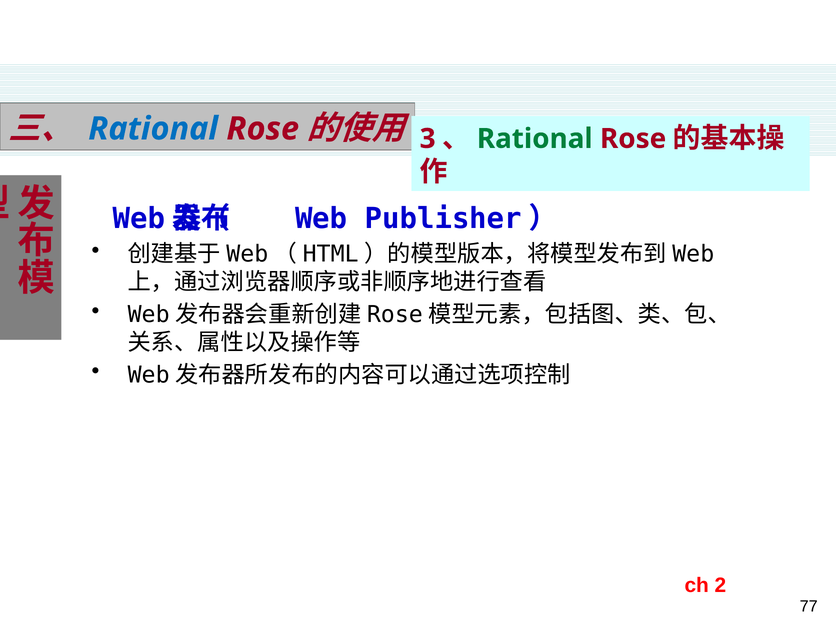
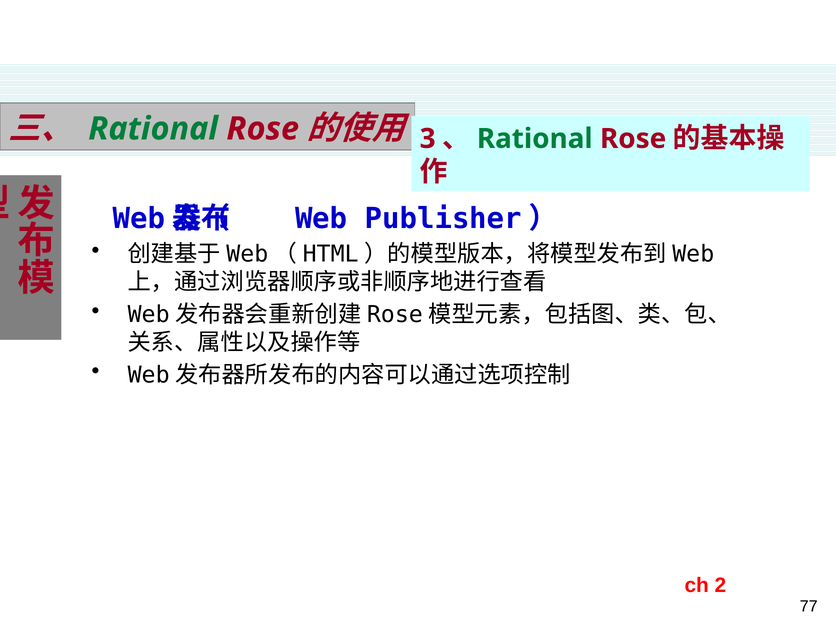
Rational at (153, 129) colour: blue -> green
